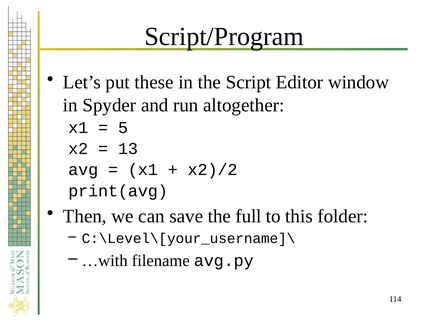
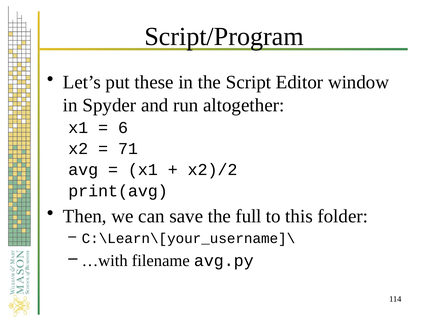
5: 5 -> 6
13: 13 -> 71
C:\Level\[your_username]\: C:\Level\[your_username]\ -> C:\Learn\[your_username]\
